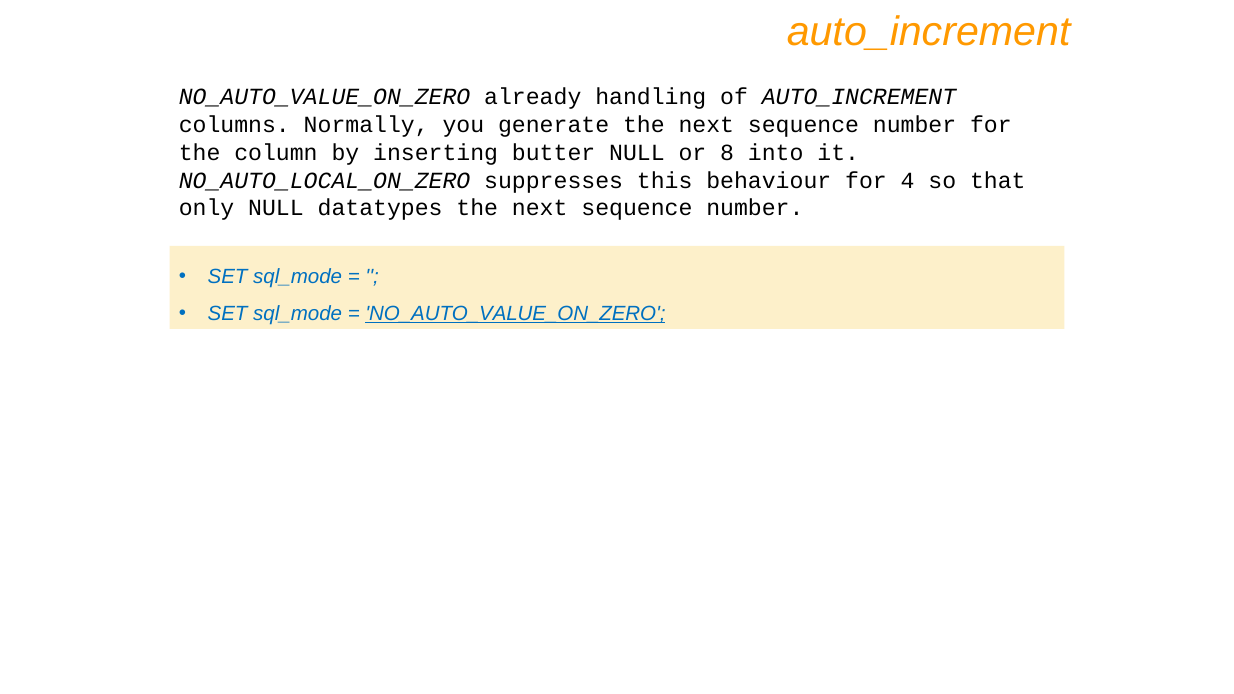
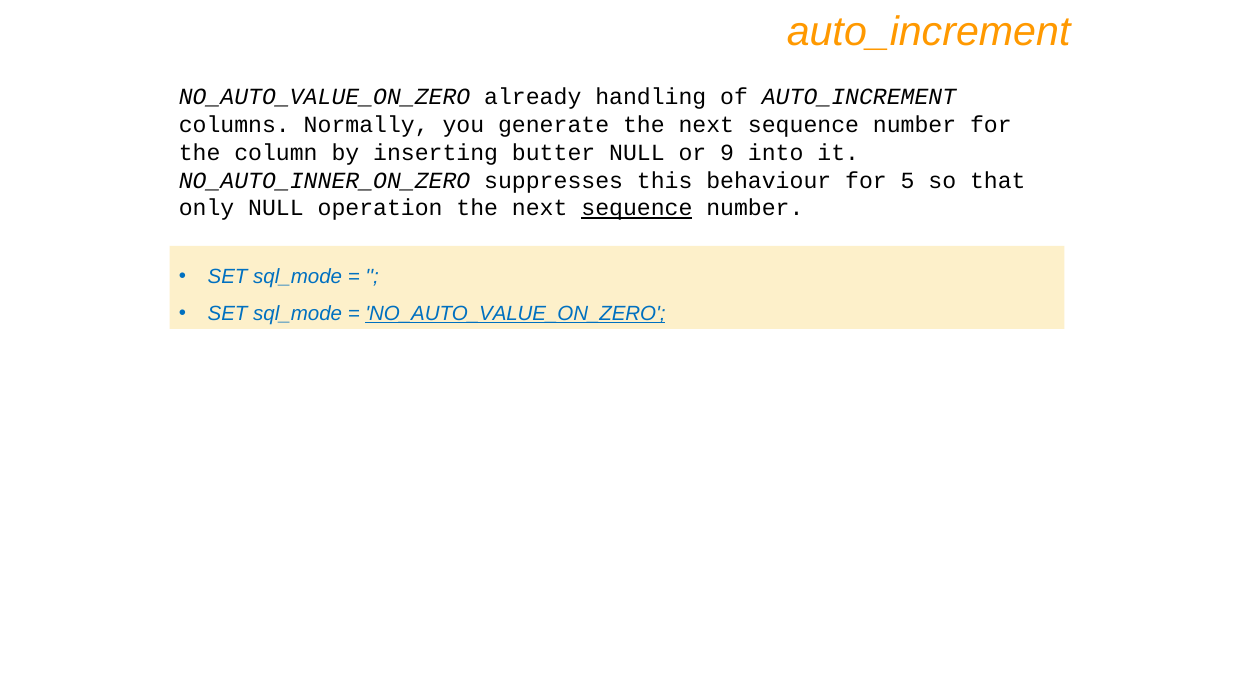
8: 8 -> 9
NO_AUTO_LOCAL_ON_ZERO: NO_AUTO_LOCAL_ON_ZERO -> NO_AUTO_INNER_ON_ZERO
4: 4 -> 5
datatypes: datatypes -> operation
sequence at (637, 208) underline: none -> present
